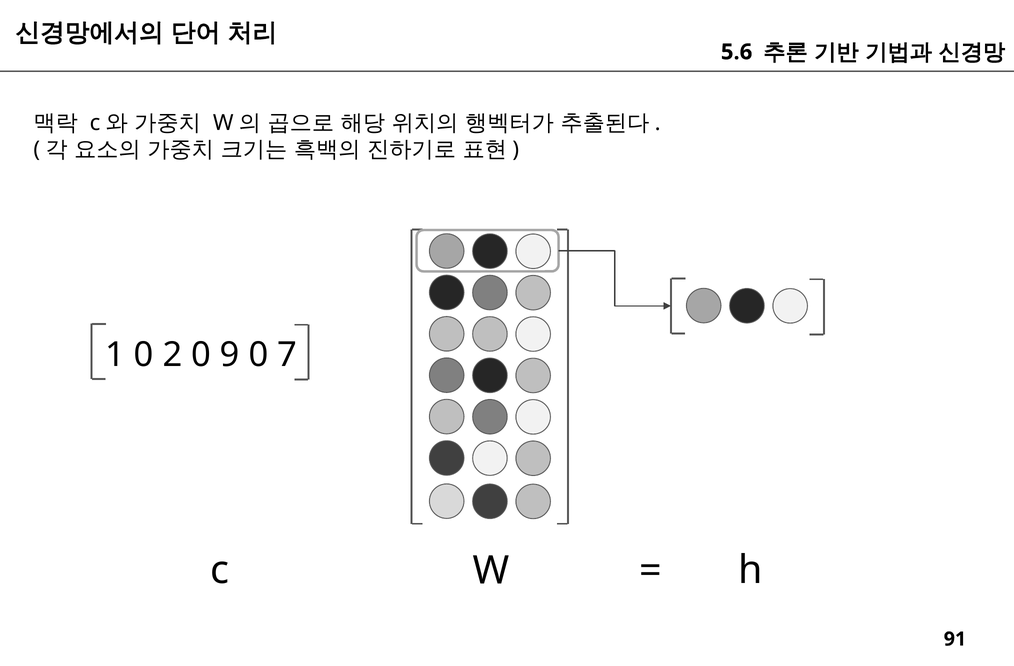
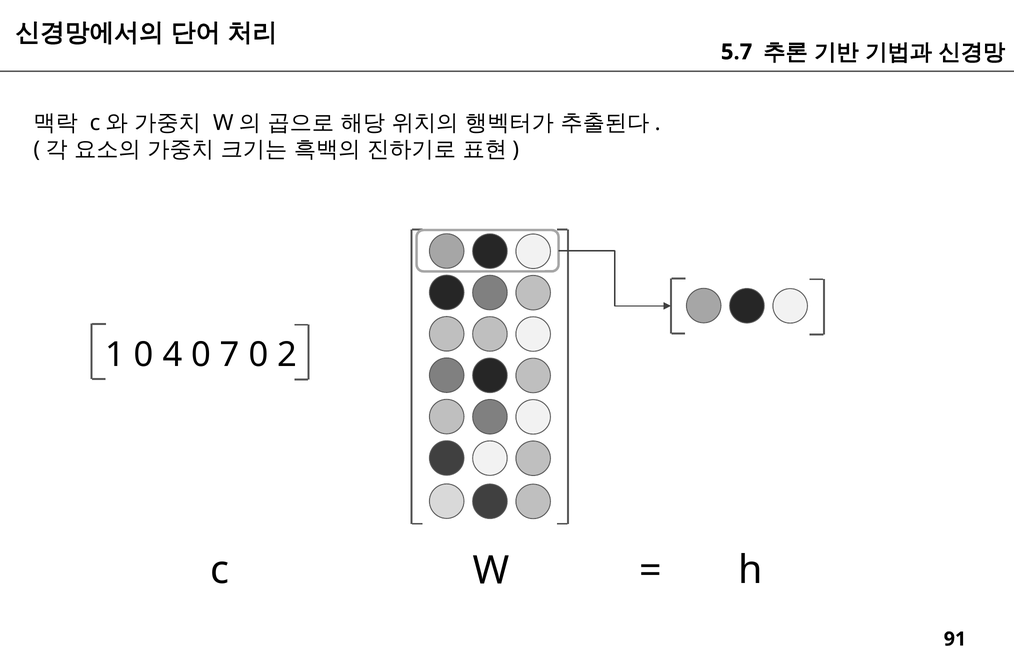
5.6: 5.6 -> 5.7
2: 2 -> 4
9: 9 -> 7
7: 7 -> 2
